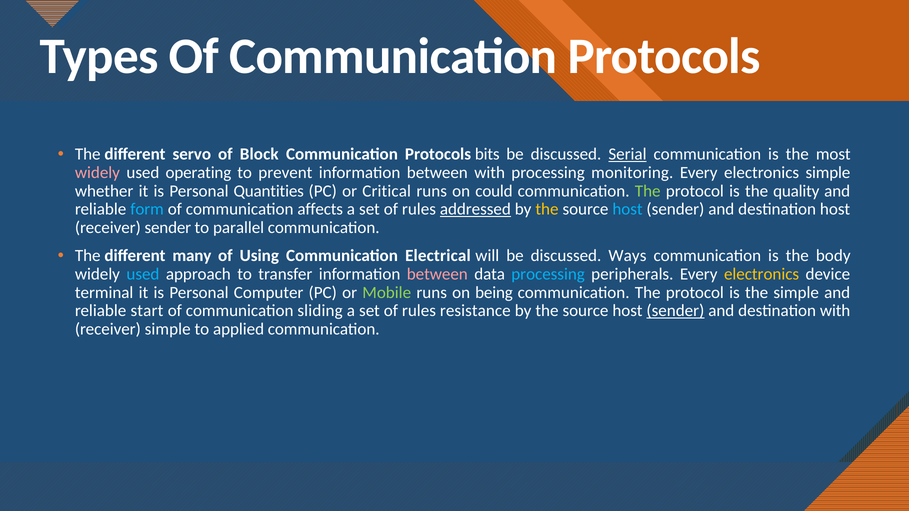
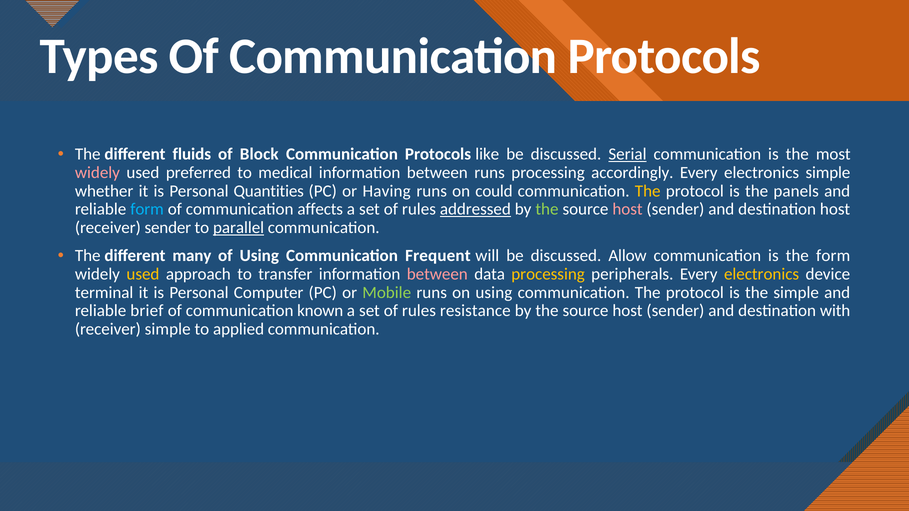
servo: servo -> fluids
bits: bits -> like
operating: operating -> preferred
prevent: prevent -> medical
between with: with -> runs
monitoring: monitoring -> accordingly
Critical: Critical -> Having
The at (648, 191) colour: light green -> yellow
quality: quality -> panels
the at (547, 209) colour: yellow -> light green
host at (627, 209) colour: light blue -> pink
parallel underline: none -> present
Electrical: Electrical -> Frequent
Ways: Ways -> Allow
the body: body -> form
used at (143, 274) colour: light blue -> yellow
processing at (548, 274) colour: light blue -> yellow
on being: being -> using
start: start -> brief
sliding: sliding -> known
sender at (675, 311) underline: present -> none
